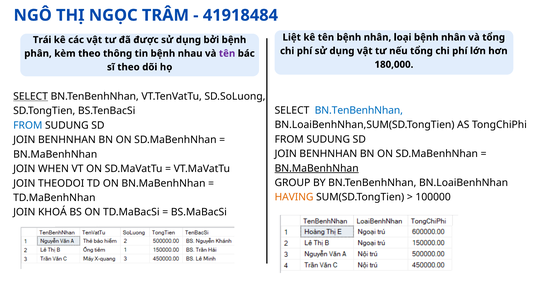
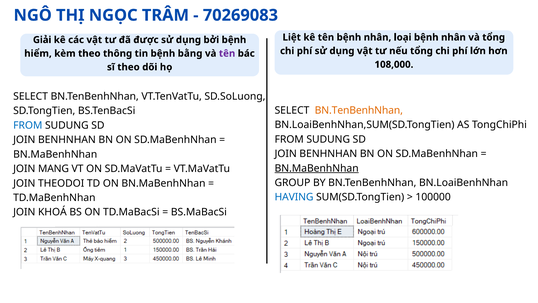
41918484: 41918484 -> 70269083
Trái: Trái -> Giải
phân: phân -> hiểm
nhau: nhau -> bằng
180,000: 180,000 -> 108,000
SELECT at (31, 96) underline: present -> none
BN.TenBenhNhan at (359, 110) colour: blue -> orange
WHEN: WHEN -> MANG
HAVING colour: orange -> blue
